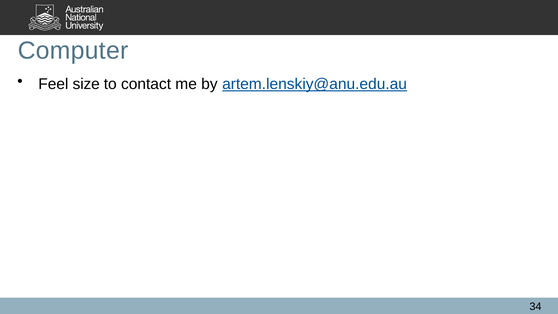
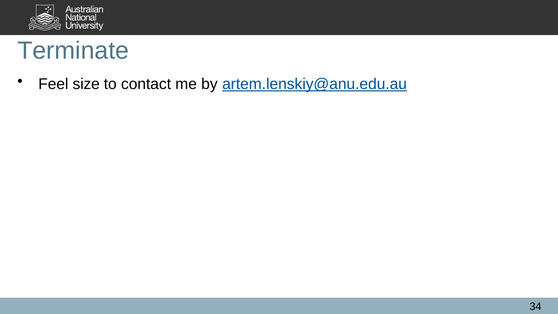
Computer: Computer -> Terminate
